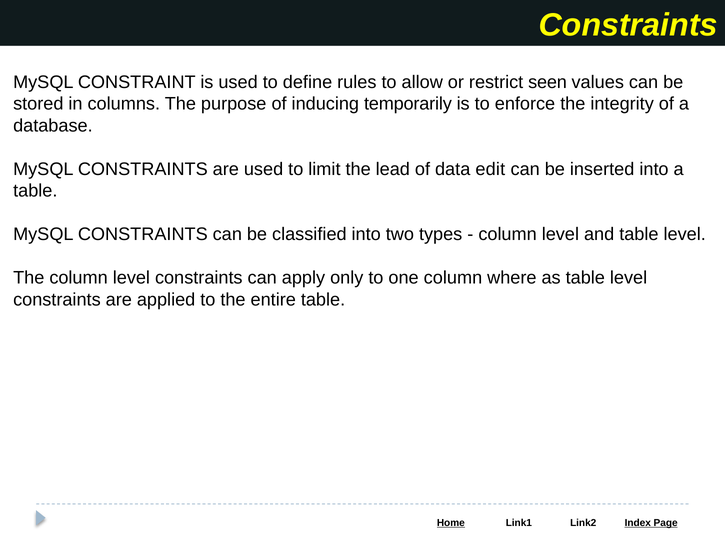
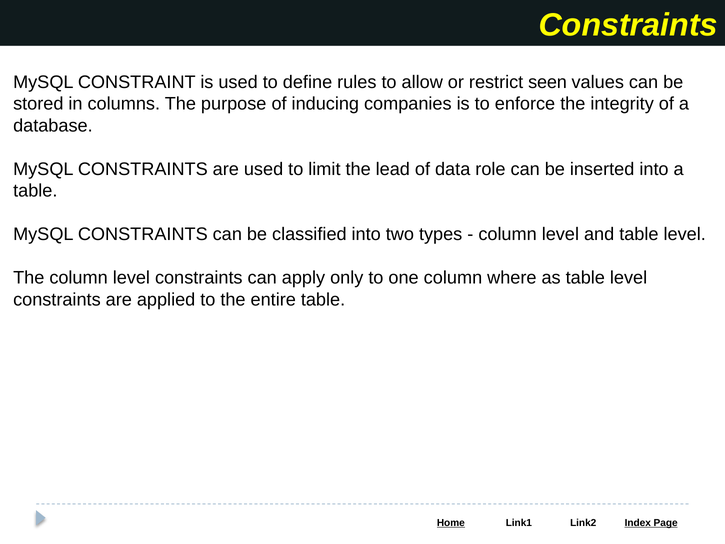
temporarily: temporarily -> companies
edit: edit -> role
